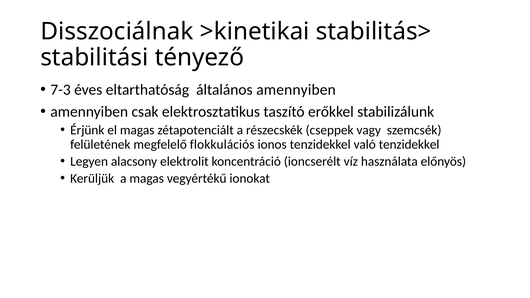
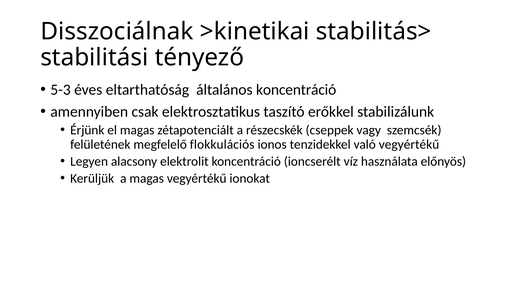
7-3: 7-3 -> 5-3
általános amennyiben: amennyiben -> koncentráció
való tenzidekkel: tenzidekkel -> vegyértékű
